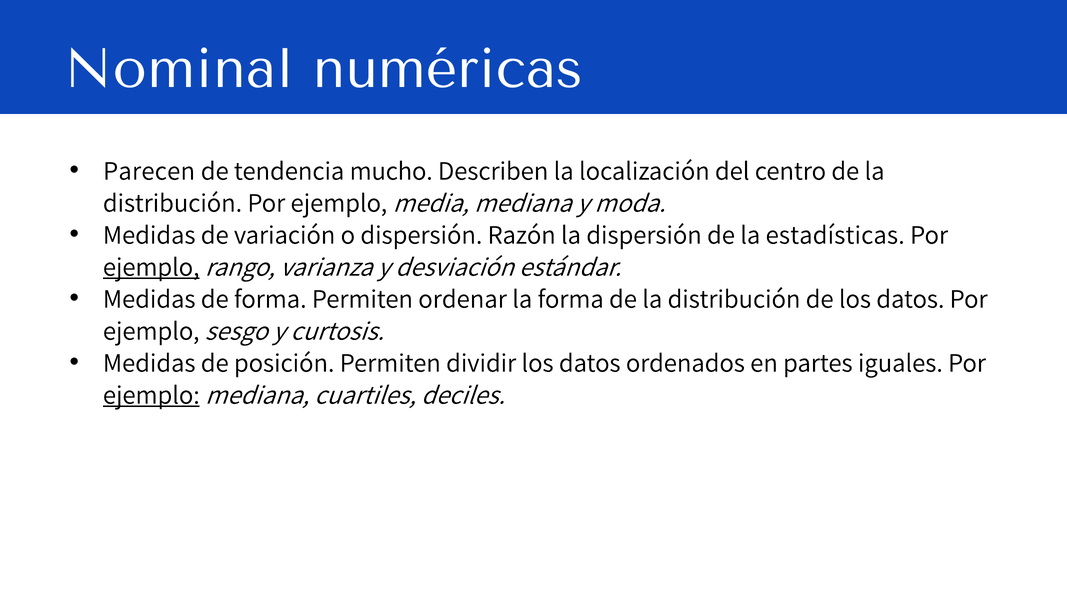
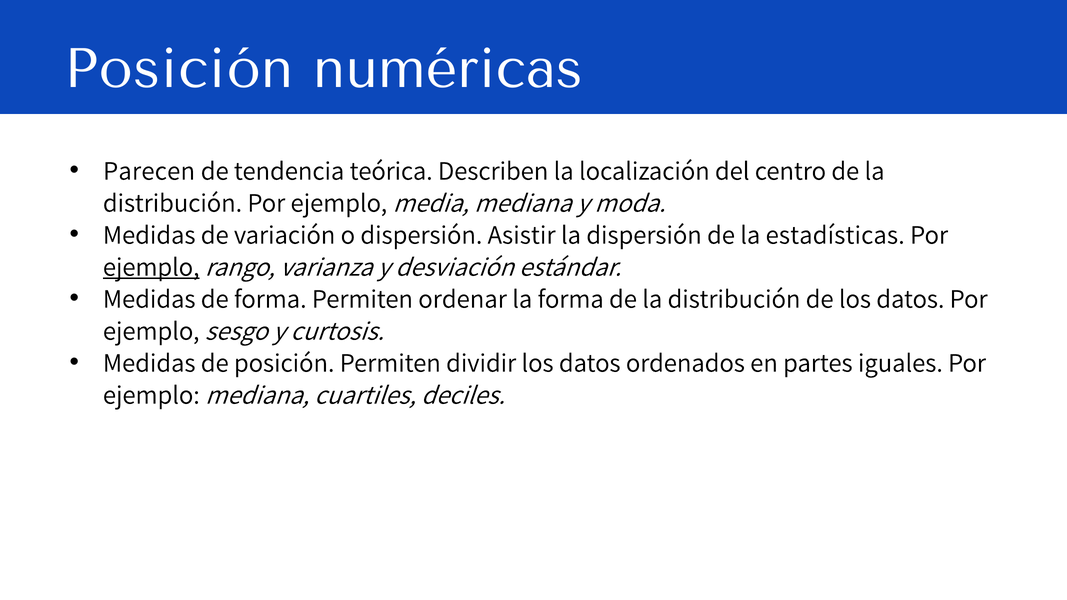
Nominal at (179, 69): Nominal -> Posición
mucho: mucho -> teórica
Razón: Razón -> Asistir
ejemplo at (151, 395) underline: present -> none
